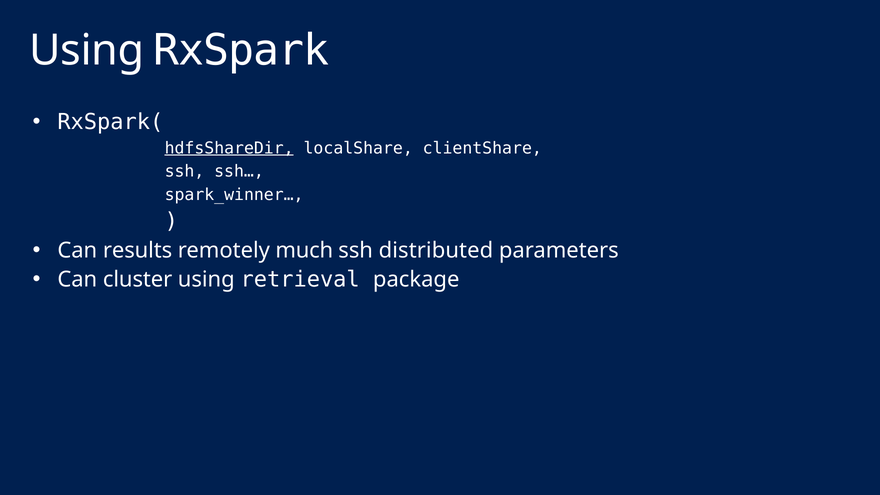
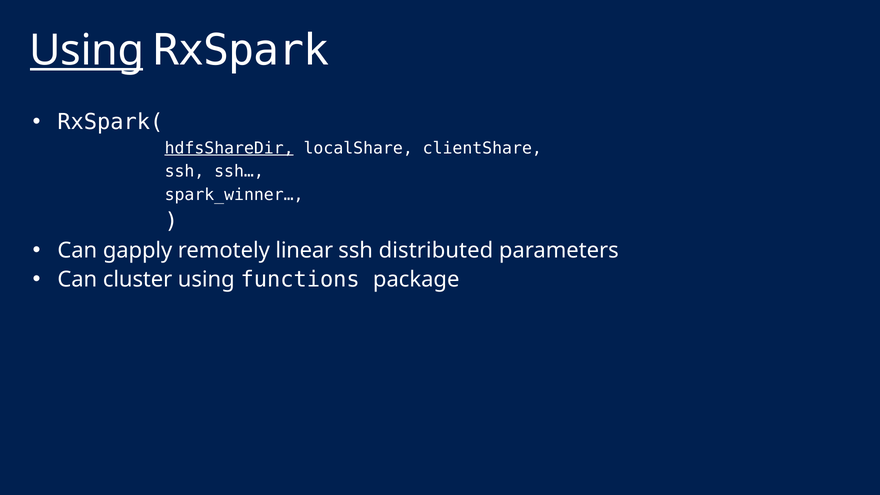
Using at (87, 51) underline: none -> present
results: results -> gapply
much: much -> linear
retrieval: retrieval -> functions
